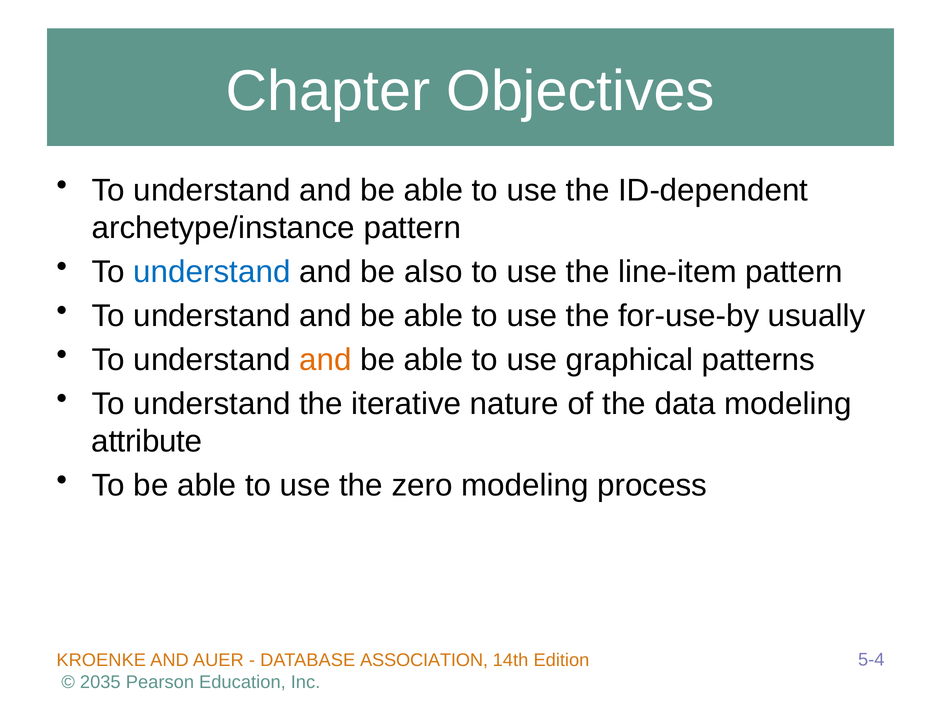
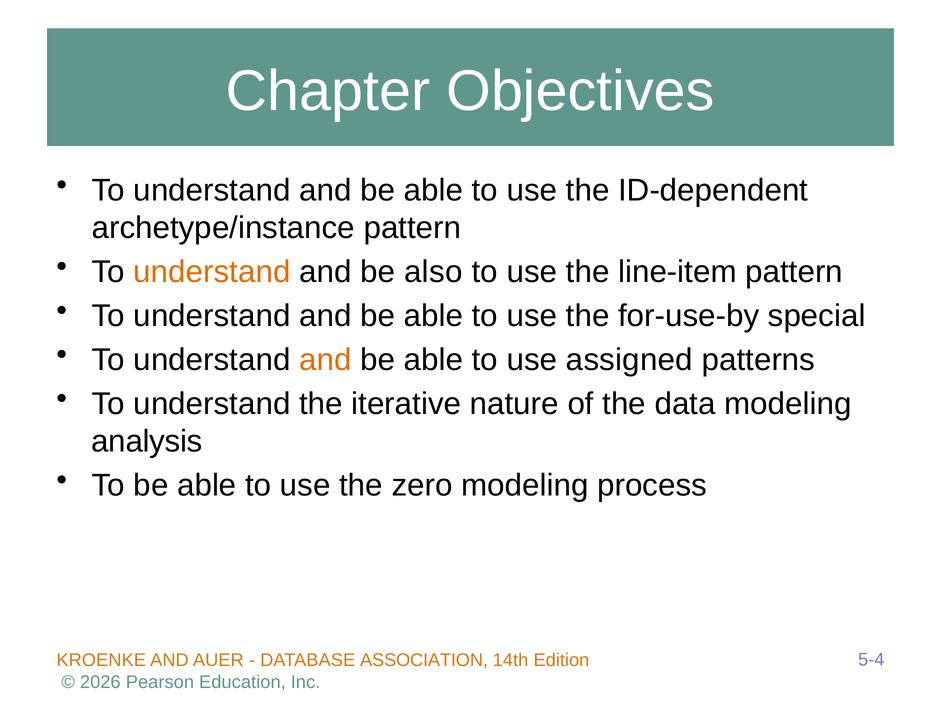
understand at (212, 272) colour: blue -> orange
usually: usually -> special
graphical: graphical -> assigned
attribute: attribute -> analysis
2035: 2035 -> 2026
